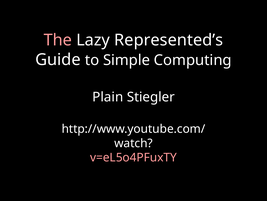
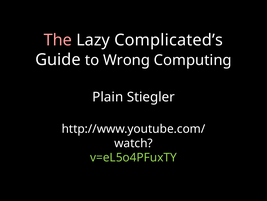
Represented’s: Represented’s -> Complicated’s
Simple: Simple -> Wrong
v=eL5o4PFuxTY colour: pink -> light green
